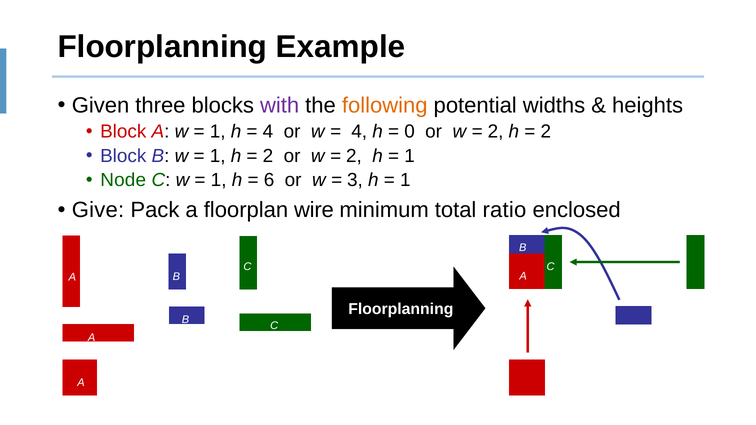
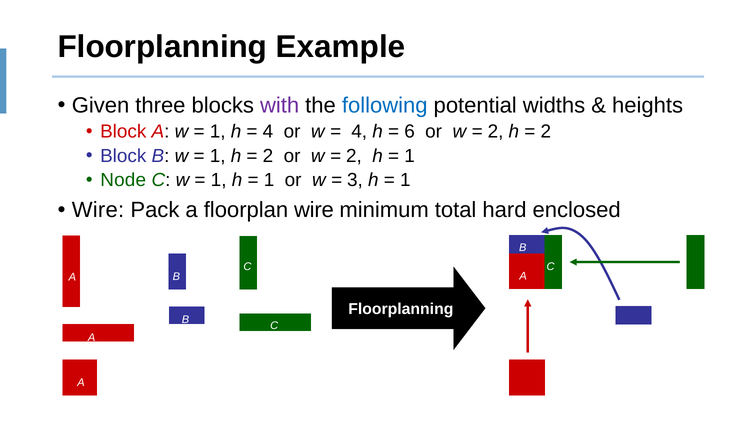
following colour: orange -> blue
0: 0 -> 6
6 at (269, 180): 6 -> 1
Give at (98, 210): Give -> Wire
ratio: ratio -> hard
